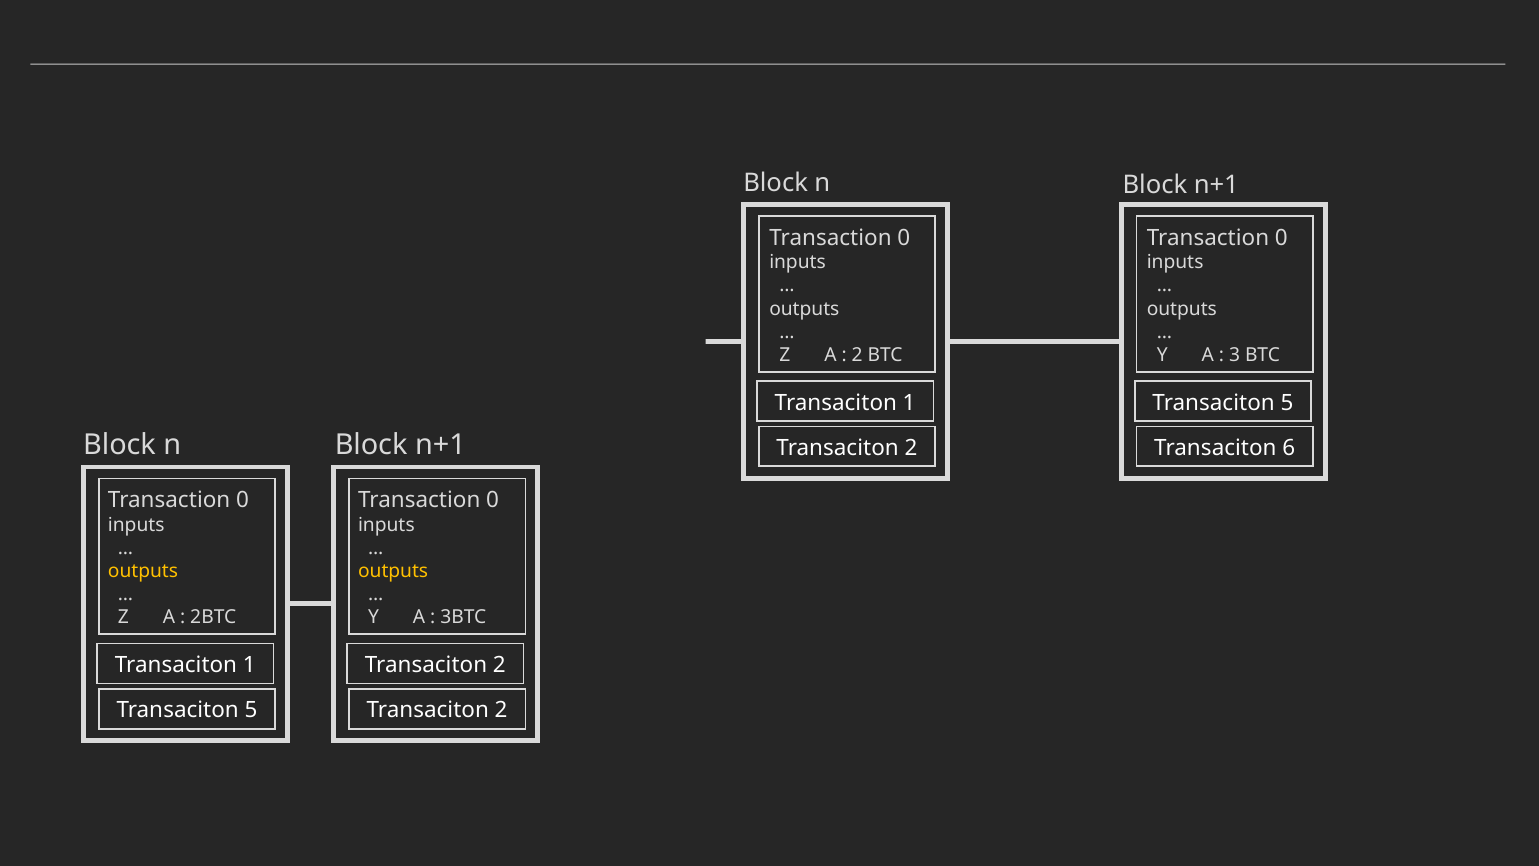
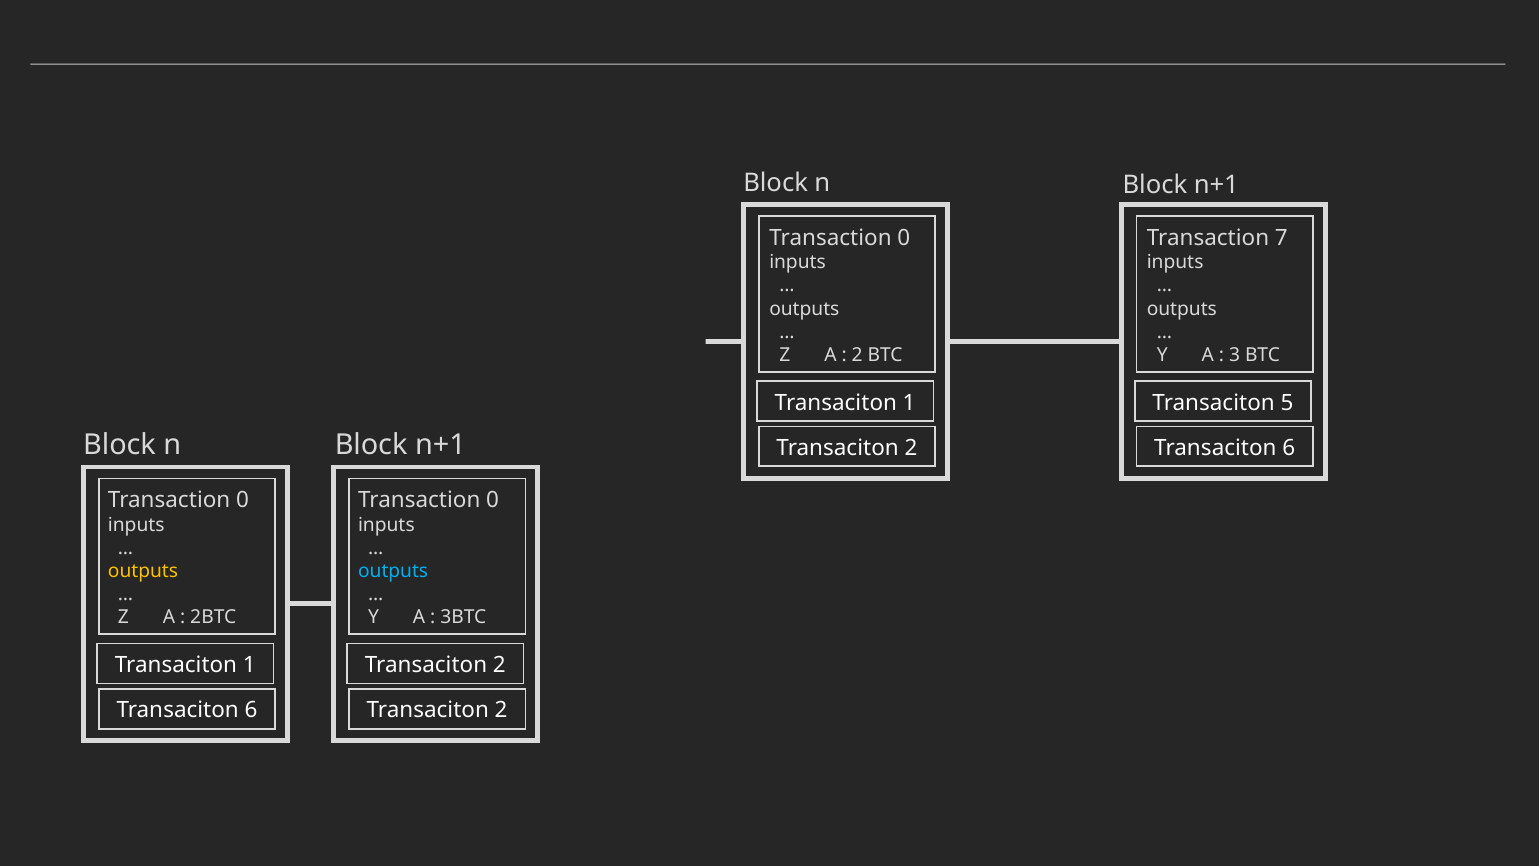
0 at (1281, 238): 0 -> 7
outputs at (393, 571) colour: yellow -> light blue
5 at (251, 710): 5 -> 6
